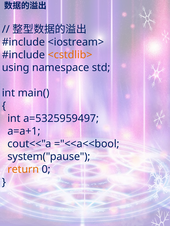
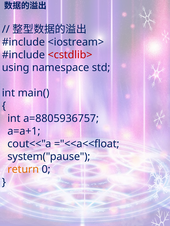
<cstdlib> colour: orange -> red
a=5325959497: a=5325959497 -> a=8805936757
="<<a<<bool: ="<<a<<bool -> ="<<a<<float
